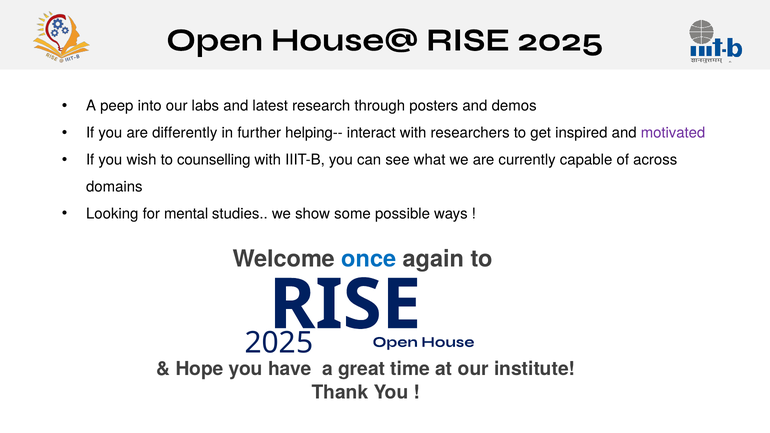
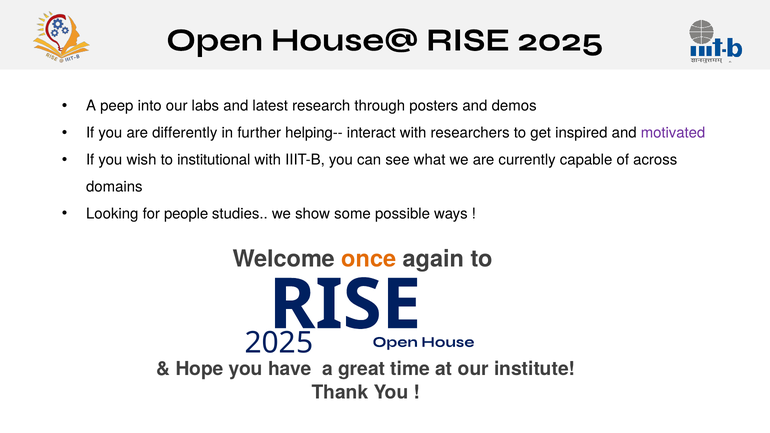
counselling: counselling -> institutional
mental: mental -> people
once colour: blue -> orange
